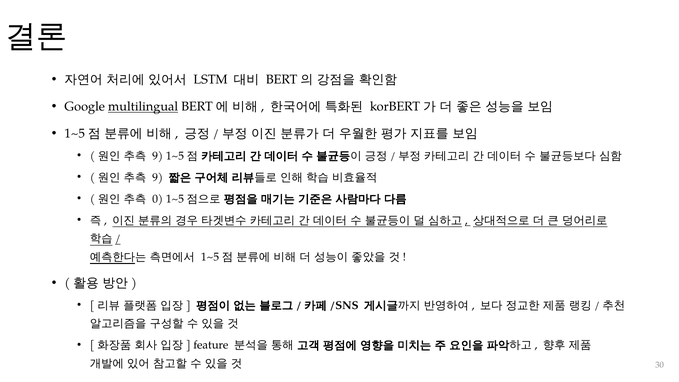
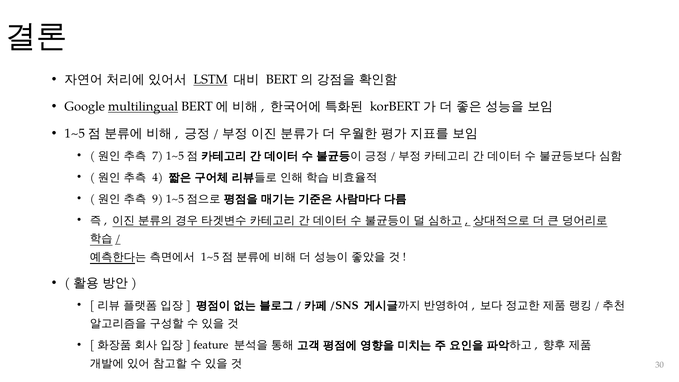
LSTM underline: none -> present
9 at (158, 156): 9 -> 7
9 at (158, 177): 9 -> 4
0: 0 -> 9
